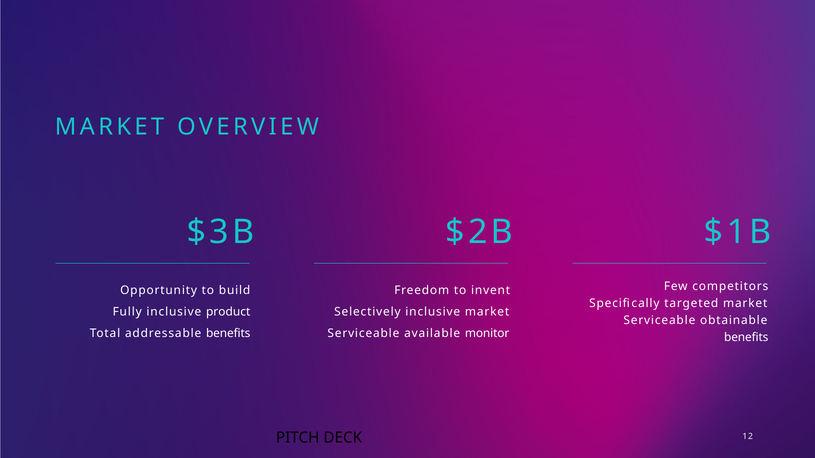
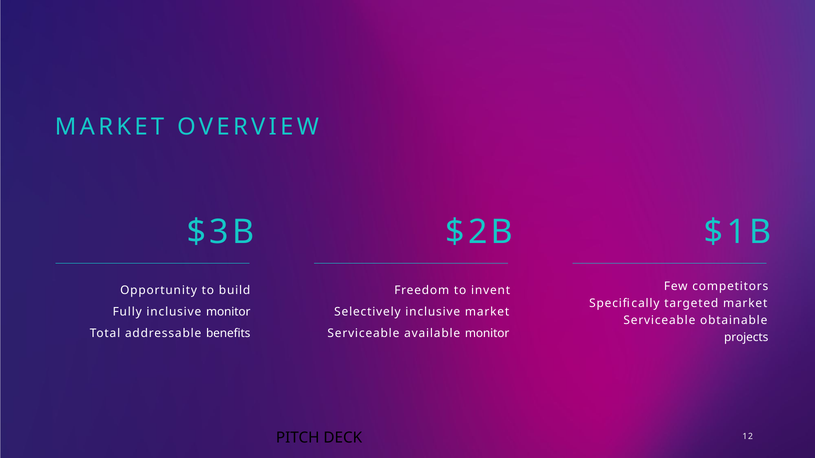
inclusive product: product -> monitor
benefits at (746, 338): benefits -> projects
